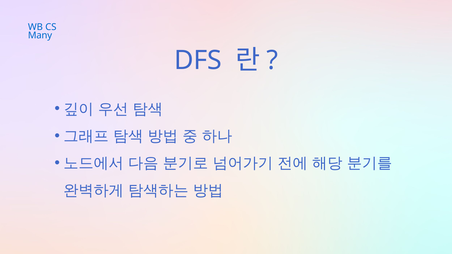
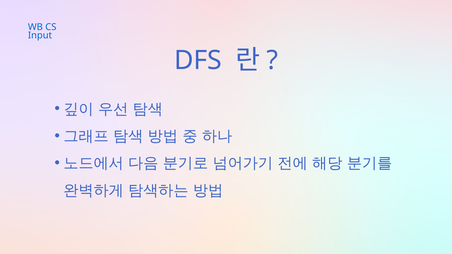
Many: Many -> Input
